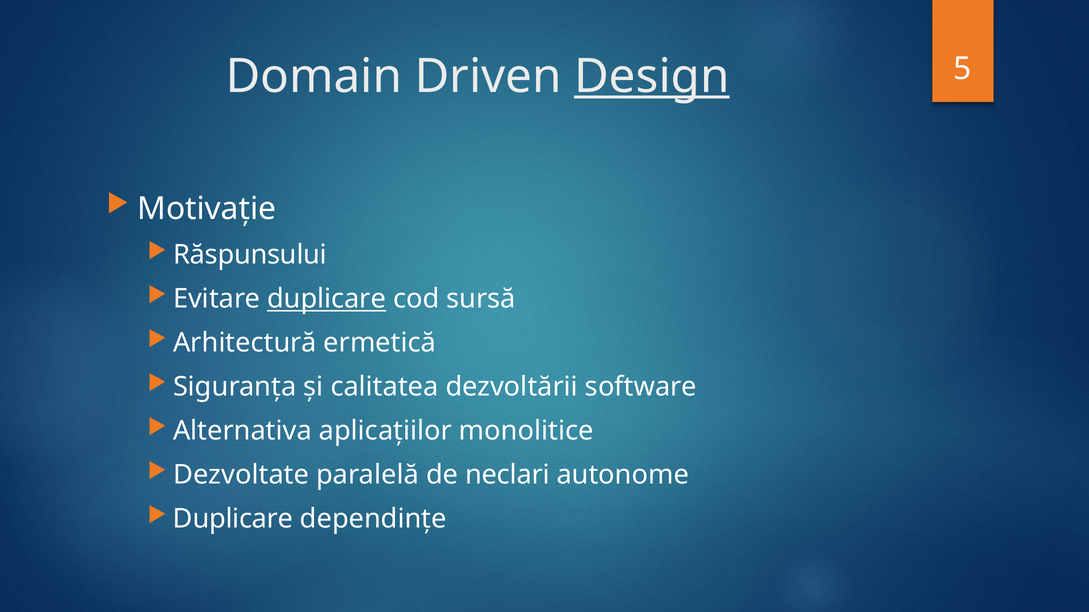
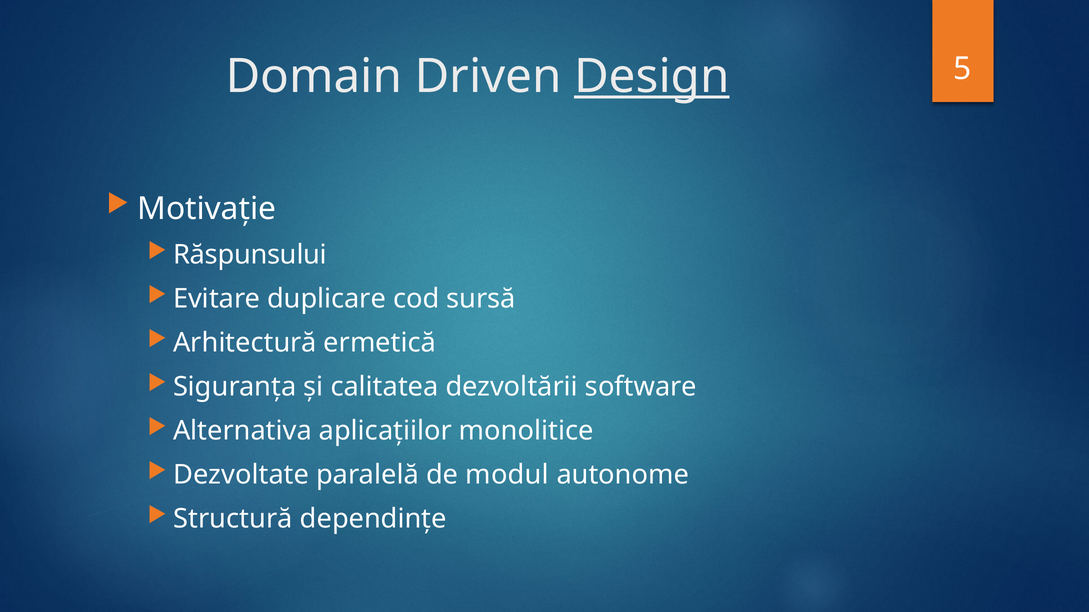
duplicare at (327, 299) underline: present -> none
neclari: neclari -> modul
Duplicare at (233, 519): Duplicare -> Structură
